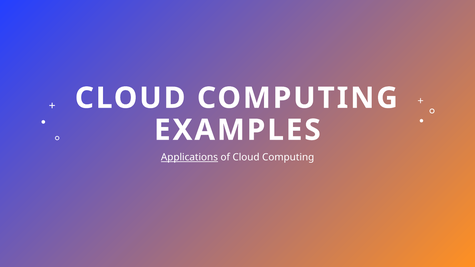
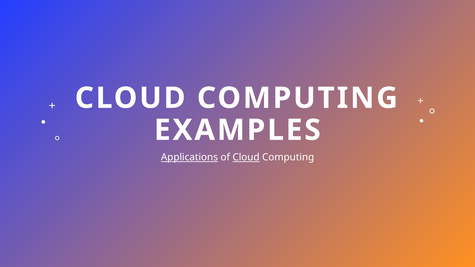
Cloud at (246, 157) underline: none -> present
